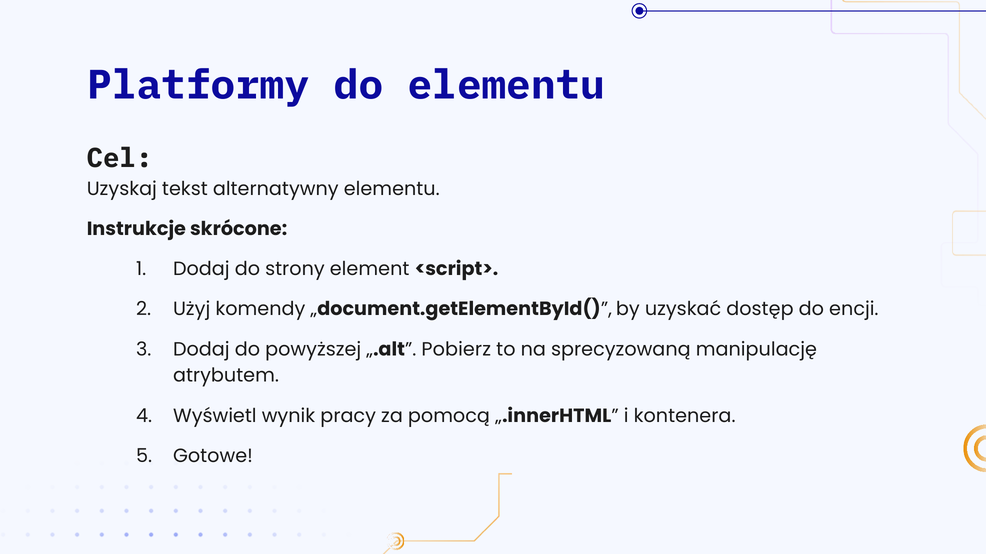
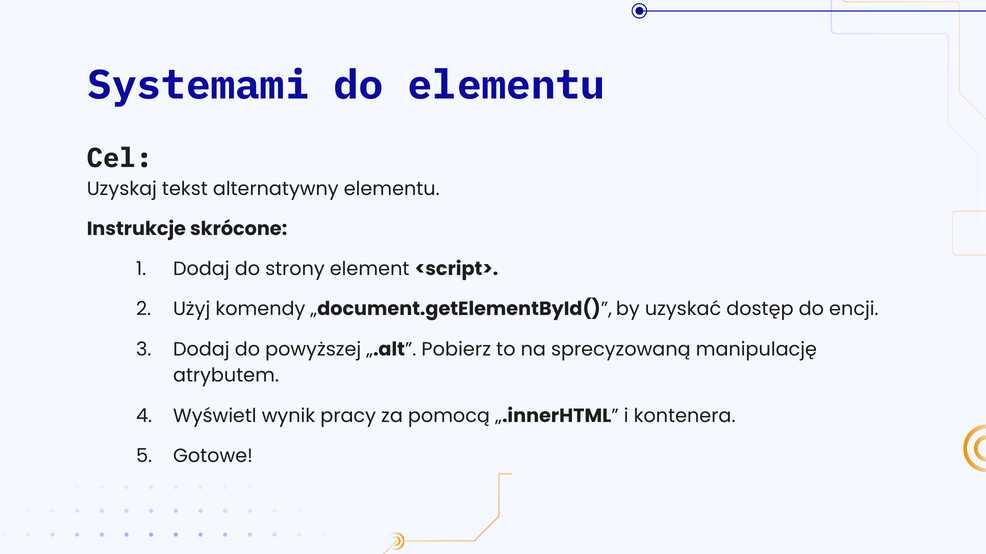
Platformy: Platformy -> Systemami
